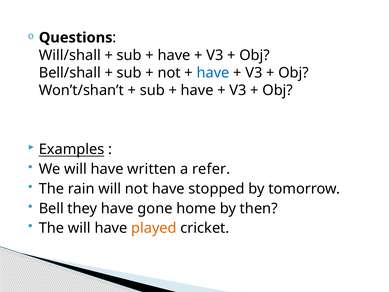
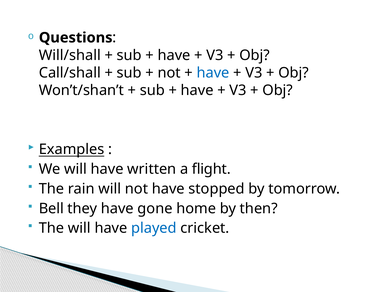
Bell/shall: Bell/shall -> Call/shall
refer: refer -> flight
played colour: orange -> blue
